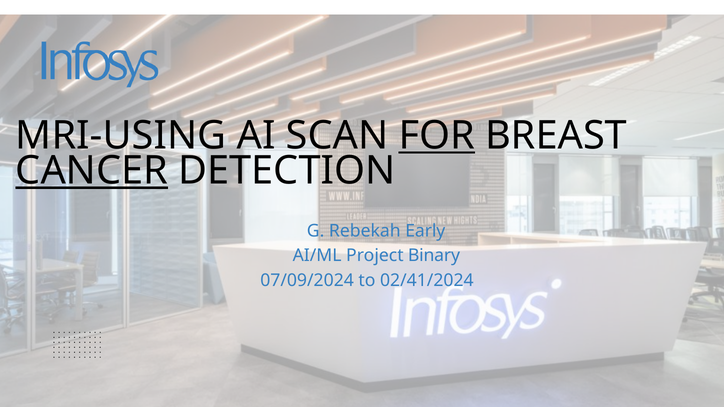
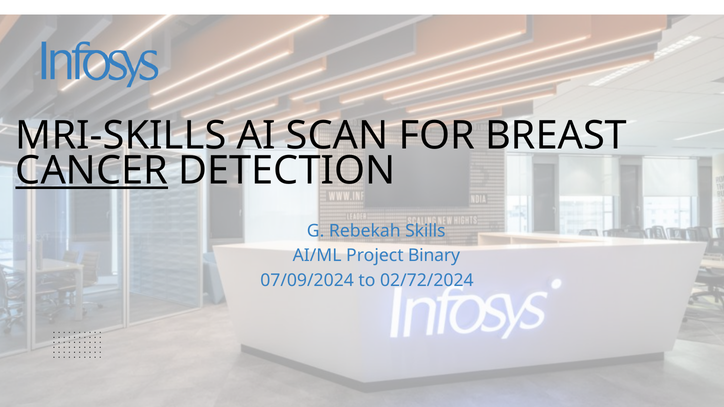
MRI-USING: MRI-USING -> MRI-SKILLS
FOR underline: present -> none
Early: Early -> Skills
02/41/2024: 02/41/2024 -> 02/72/2024
